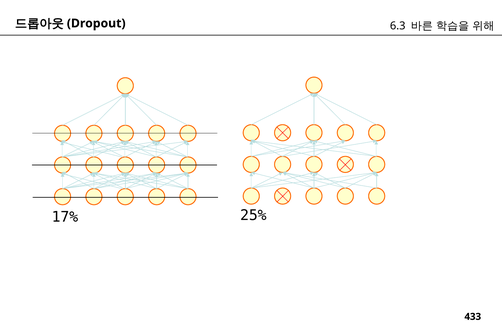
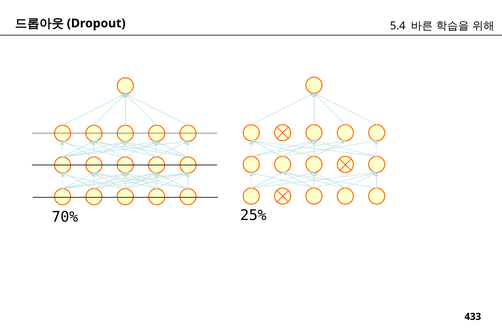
6.3: 6.3 -> 5.4
17%: 17% -> 70%
